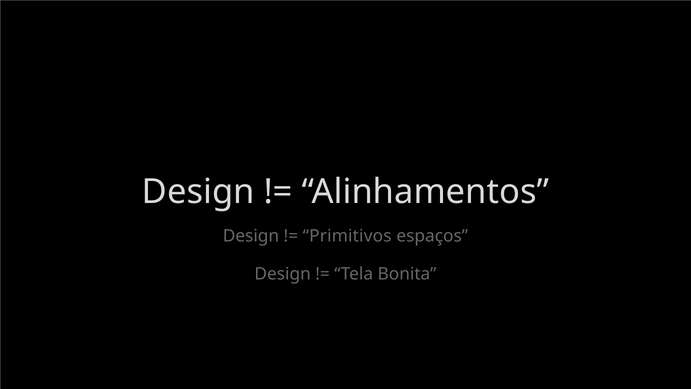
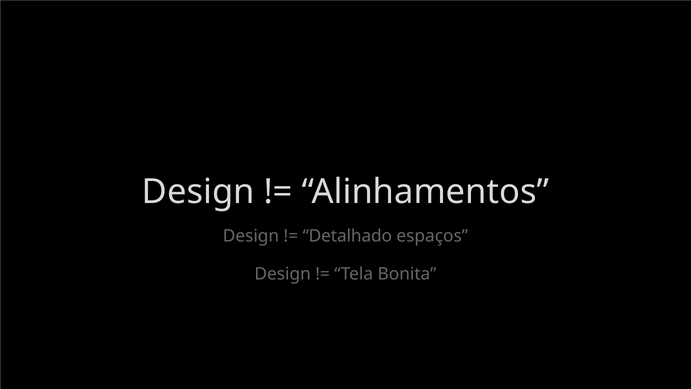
Primitivos at (347, 236): Primitivos -> Detalhado
